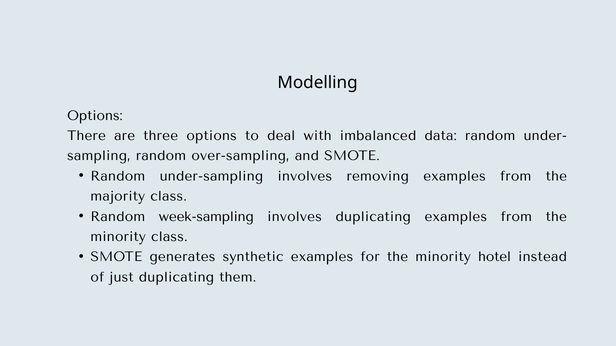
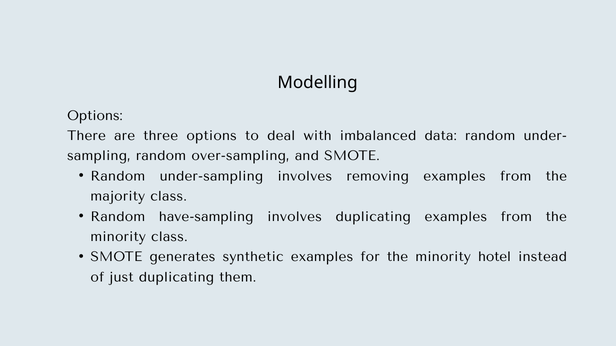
week-sampling: week-sampling -> have-sampling
